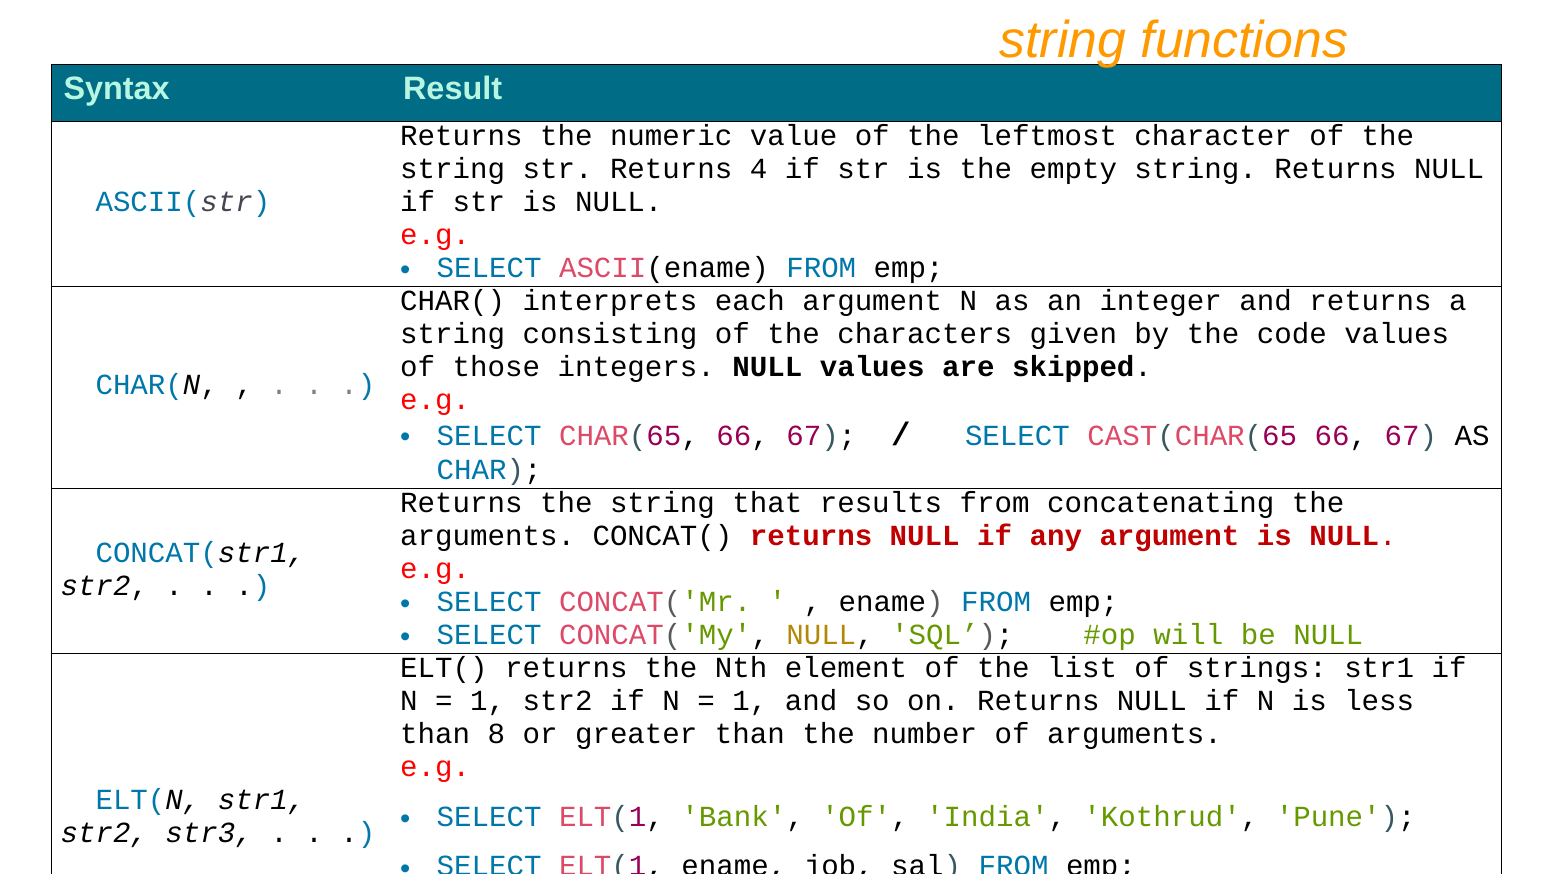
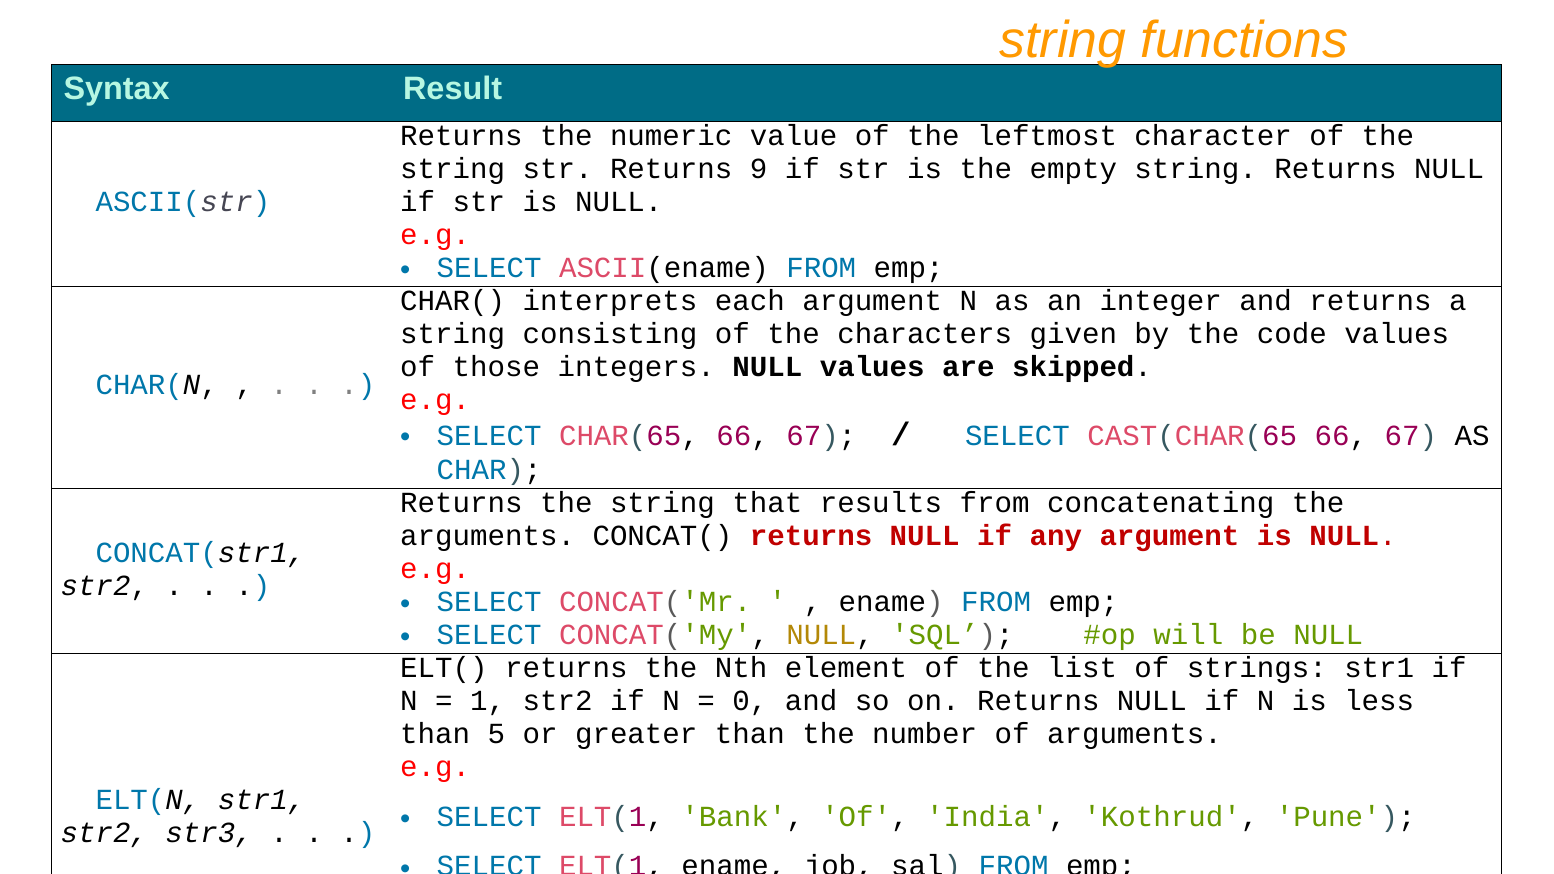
4: 4 -> 9
1 at (750, 701): 1 -> 0
8: 8 -> 5
